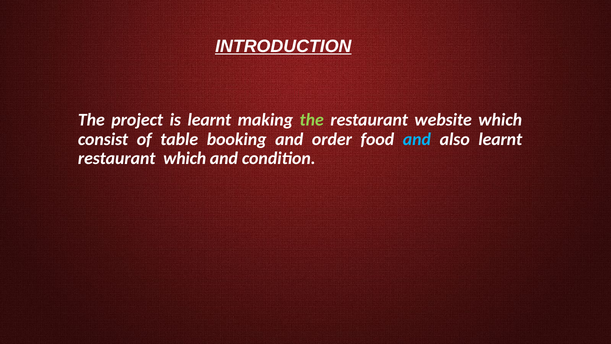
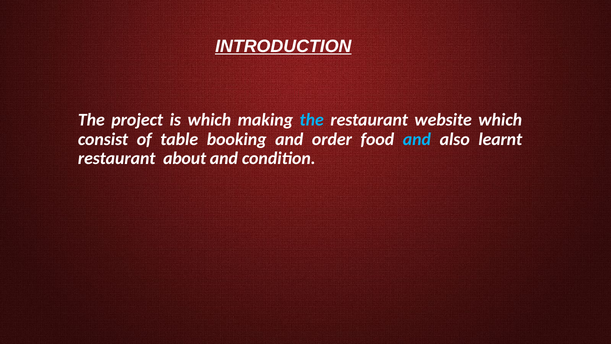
is learnt: learnt -> which
the at (312, 120) colour: light green -> light blue
restaurant which: which -> about
